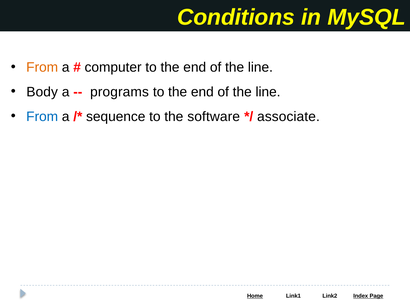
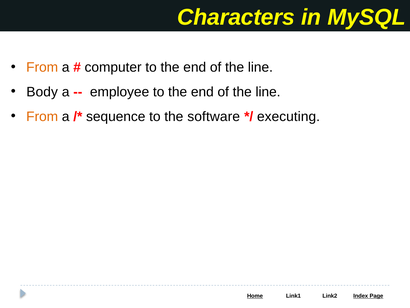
Conditions: Conditions -> Characters
programs: programs -> employee
From at (42, 116) colour: blue -> orange
associate: associate -> executing
